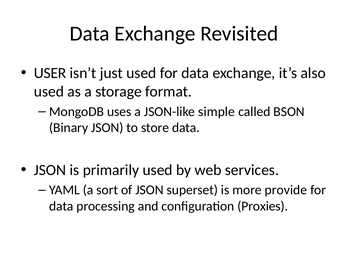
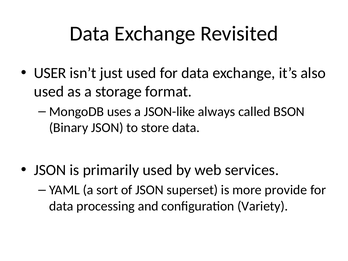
simple: simple -> always
Proxies: Proxies -> Variety
